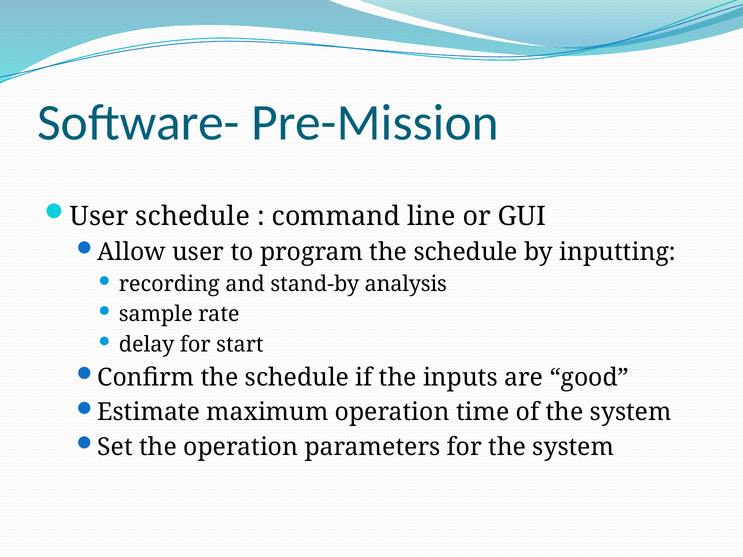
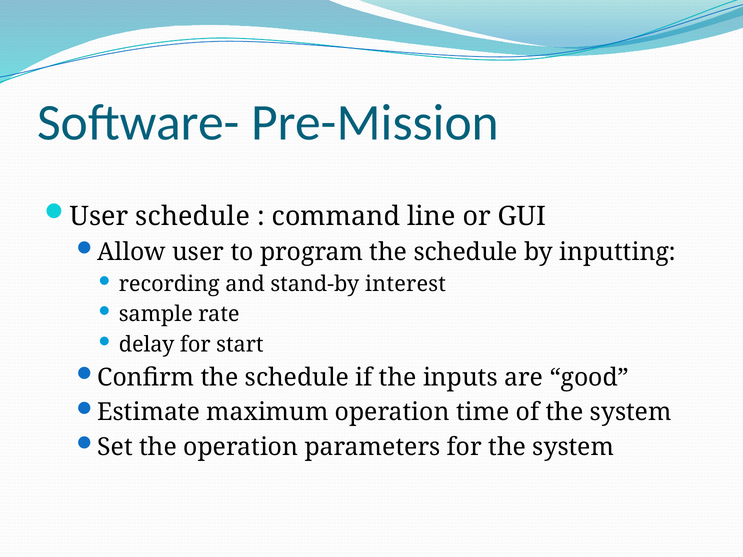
analysis: analysis -> interest
